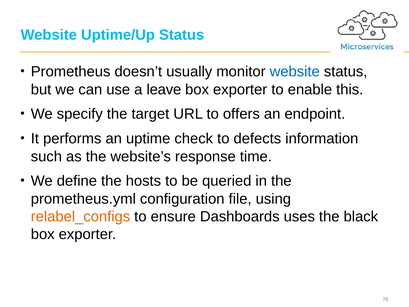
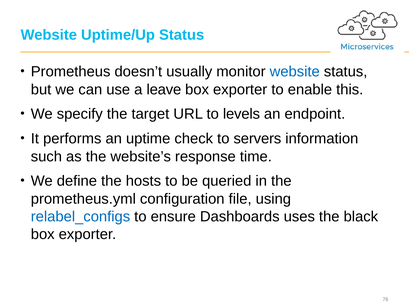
offers: offers -> levels
defects: defects -> servers
relabel_configs colour: orange -> blue
